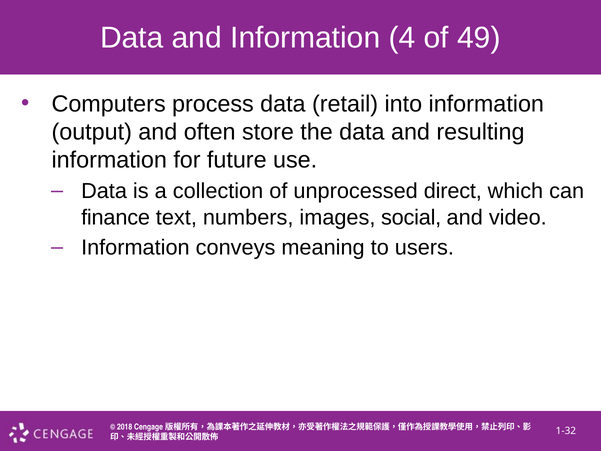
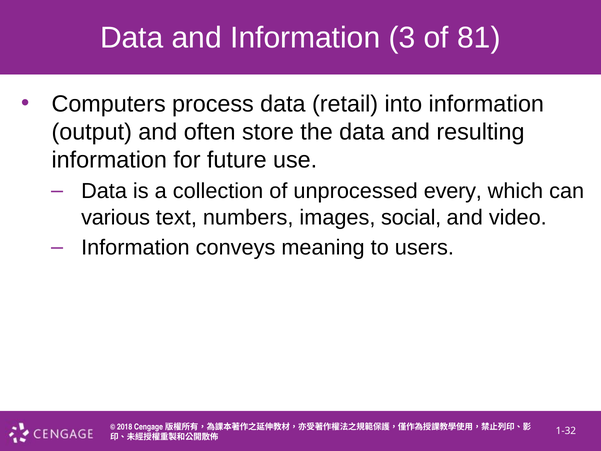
4: 4 -> 3
49: 49 -> 81
direct: direct -> every
finance: finance -> various
